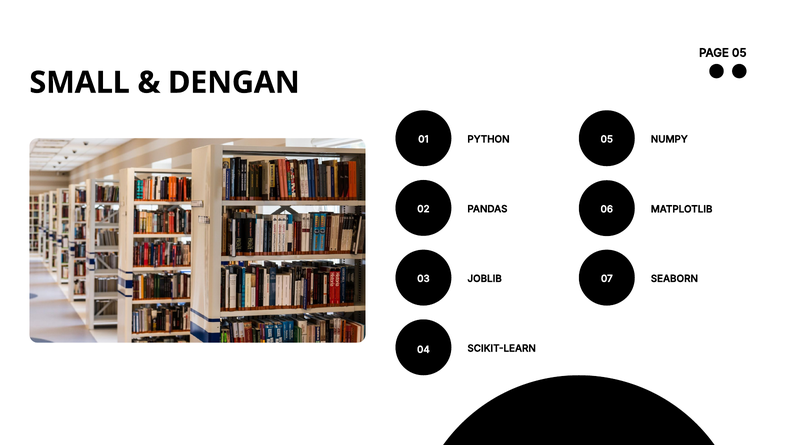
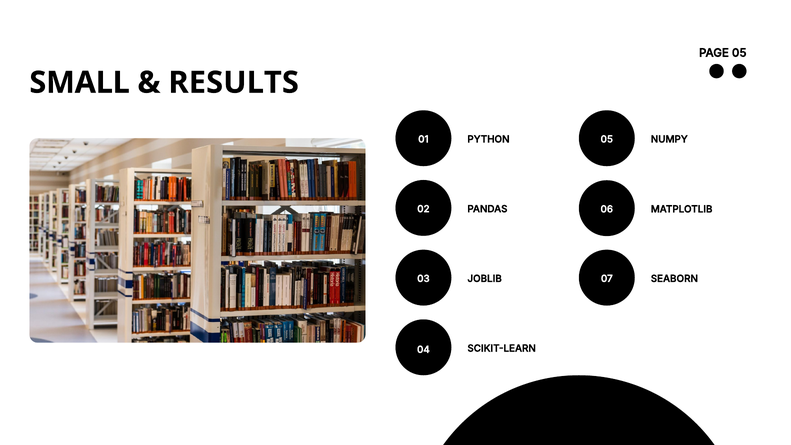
DENGAN: DENGAN -> RESULTS
